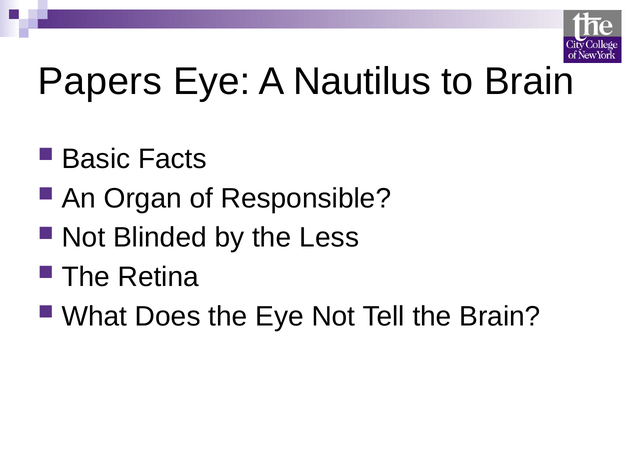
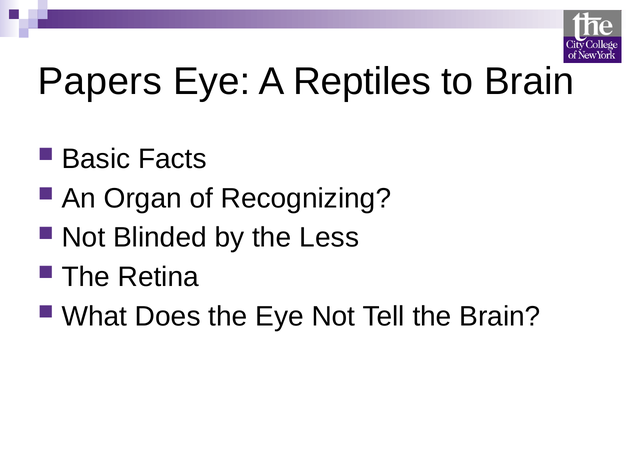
Nautilus: Nautilus -> Reptiles
Responsible: Responsible -> Recognizing
